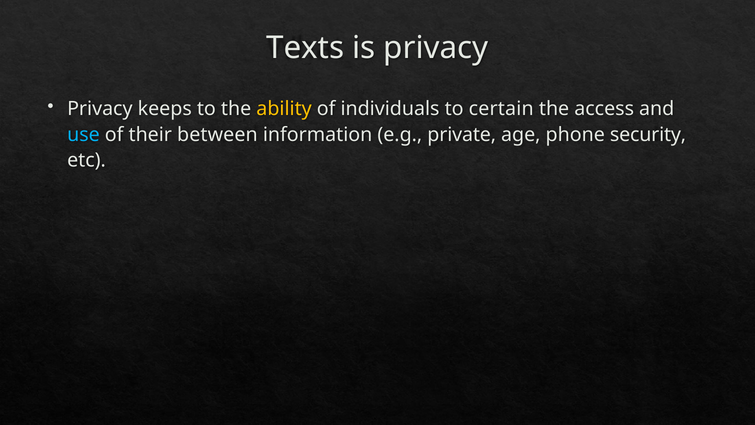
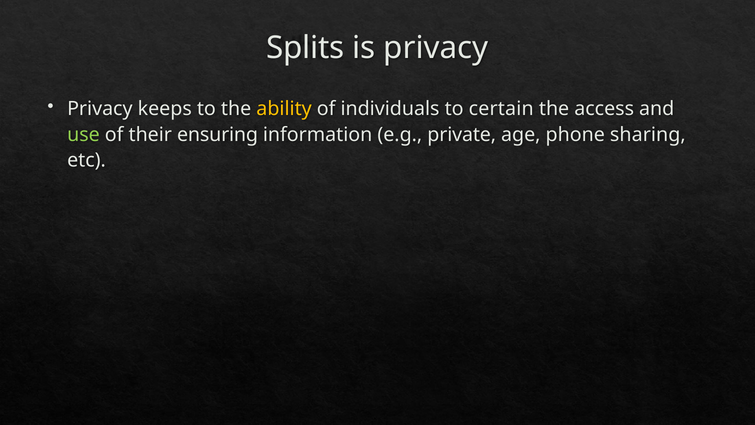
Texts: Texts -> Splits
use colour: light blue -> light green
between: between -> ensuring
security: security -> sharing
